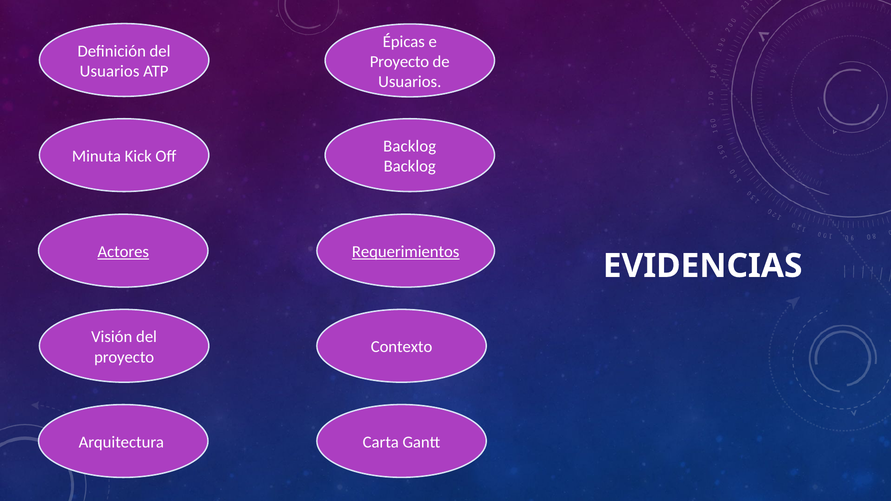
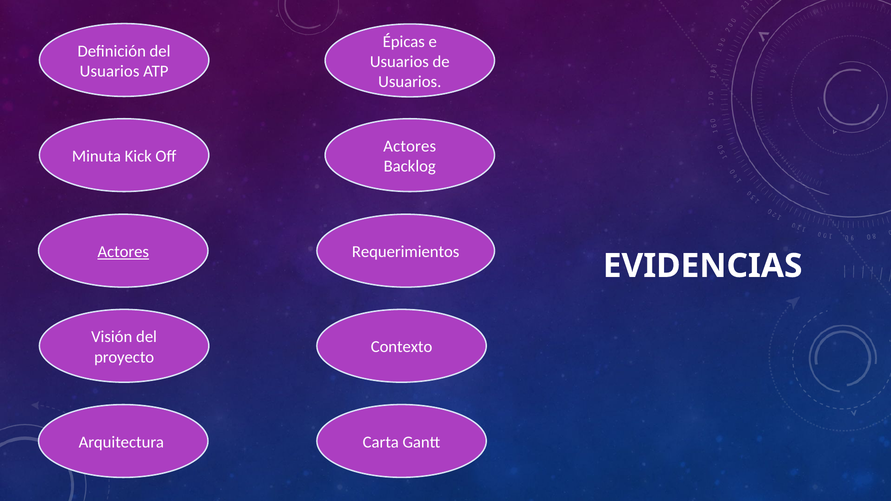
Proyecto at (399, 62): Proyecto -> Usuarios
Backlog at (410, 146): Backlog -> Actores
Requerimientos underline: present -> none
